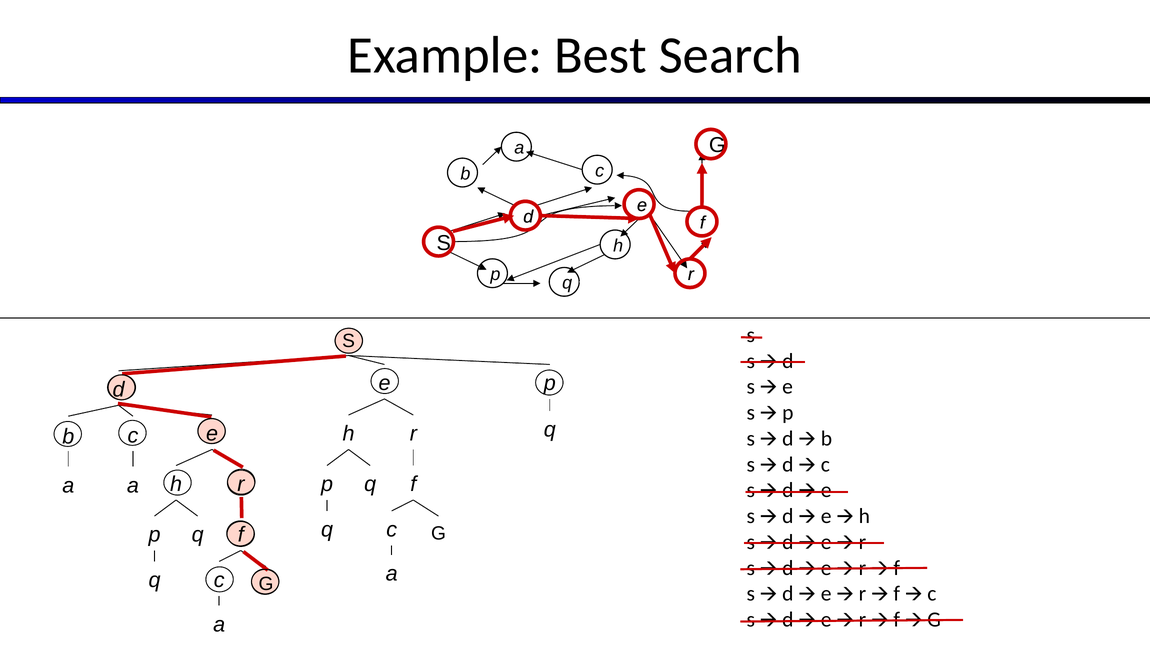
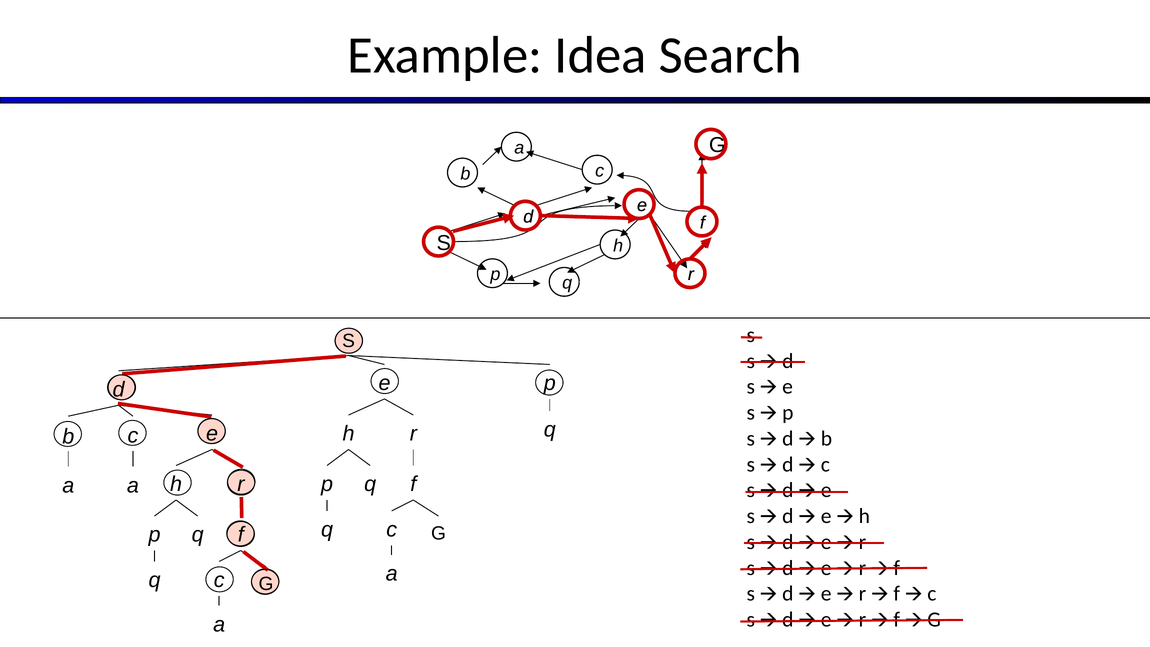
Best: Best -> Idea
